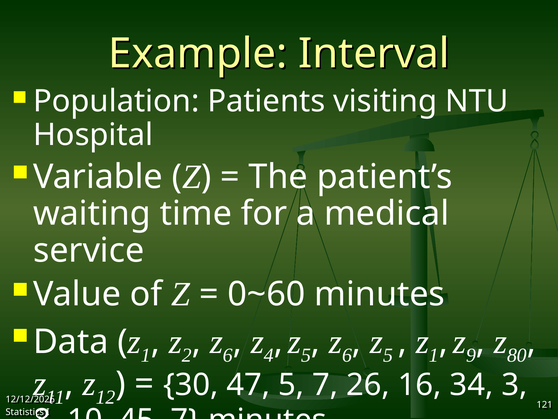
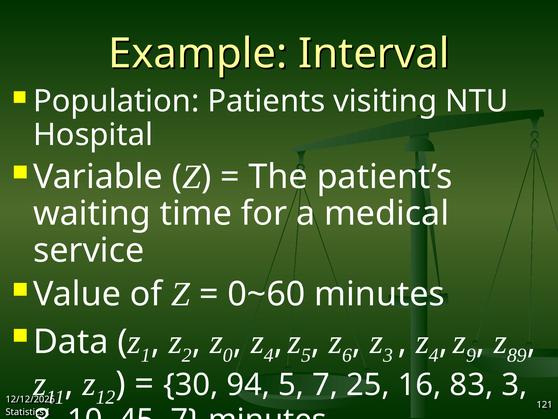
6 at (228, 355): 6 -> 0
5 at (388, 355): 5 -> 3
1 at (434, 355): 1 -> 4
80: 80 -> 89
47: 47 -> 94
26: 26 -> 25
34: 34 -> 83
